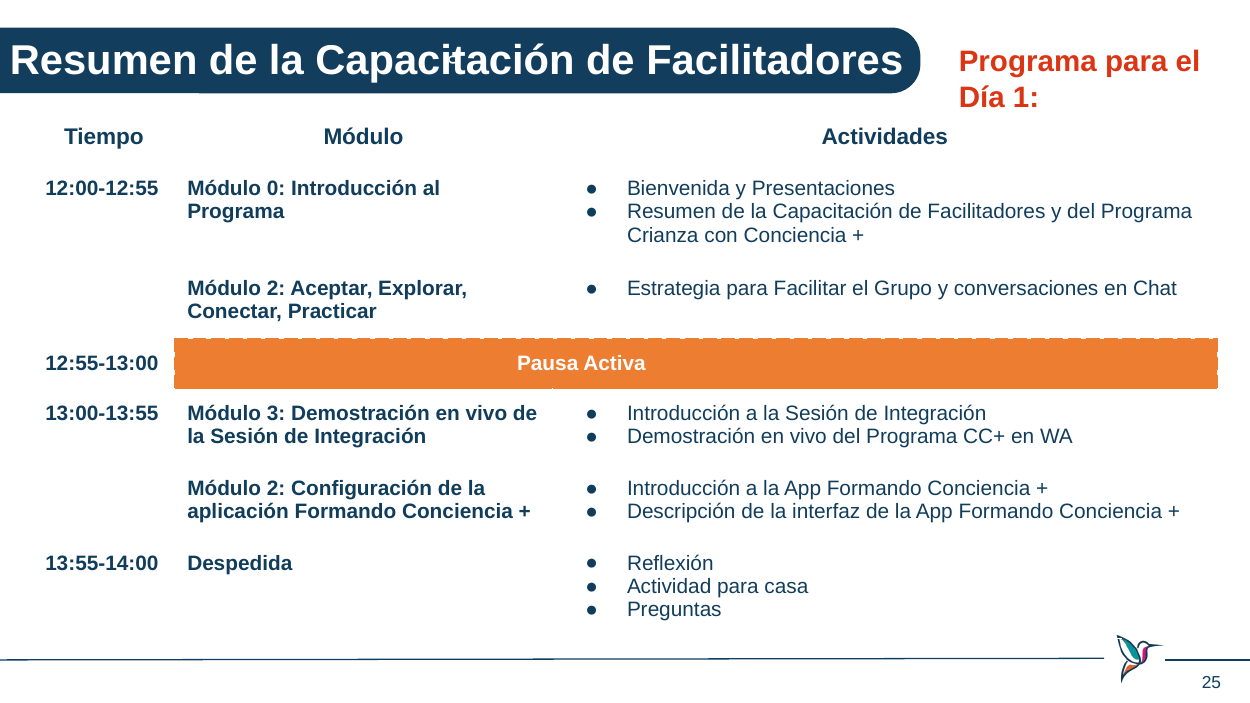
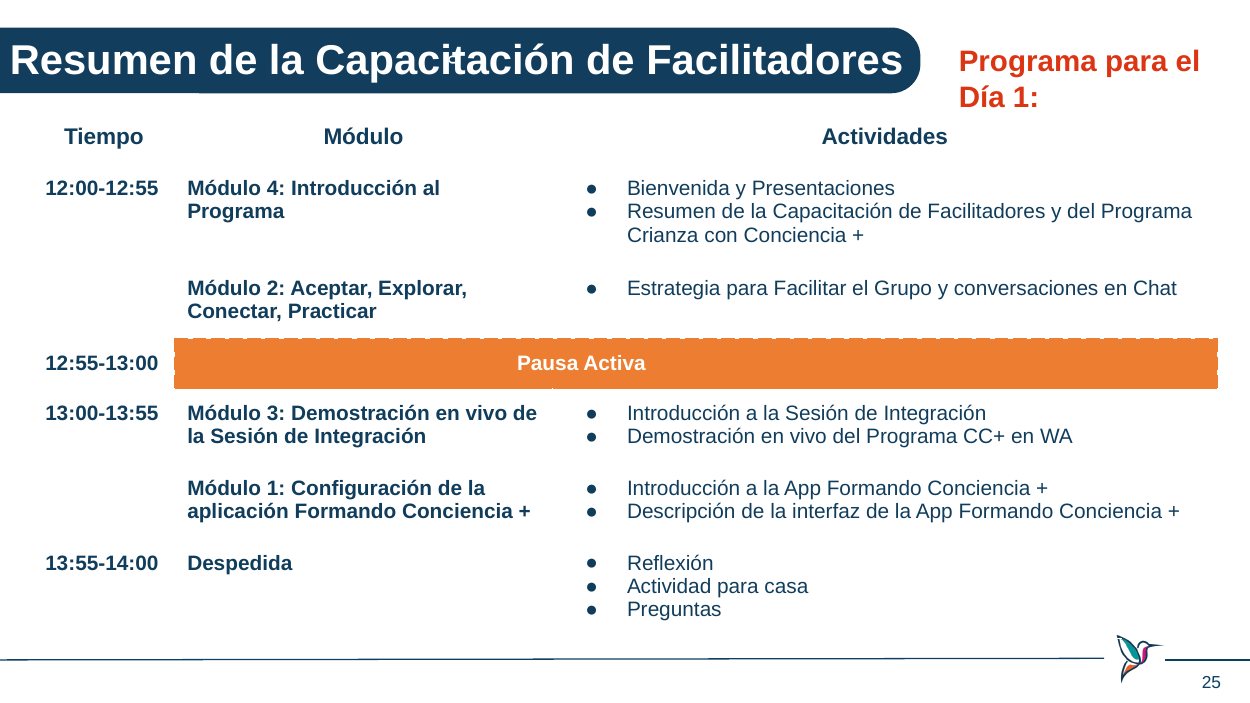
0: 0 -> 4
2 at (276, 488): 2 -> 1
